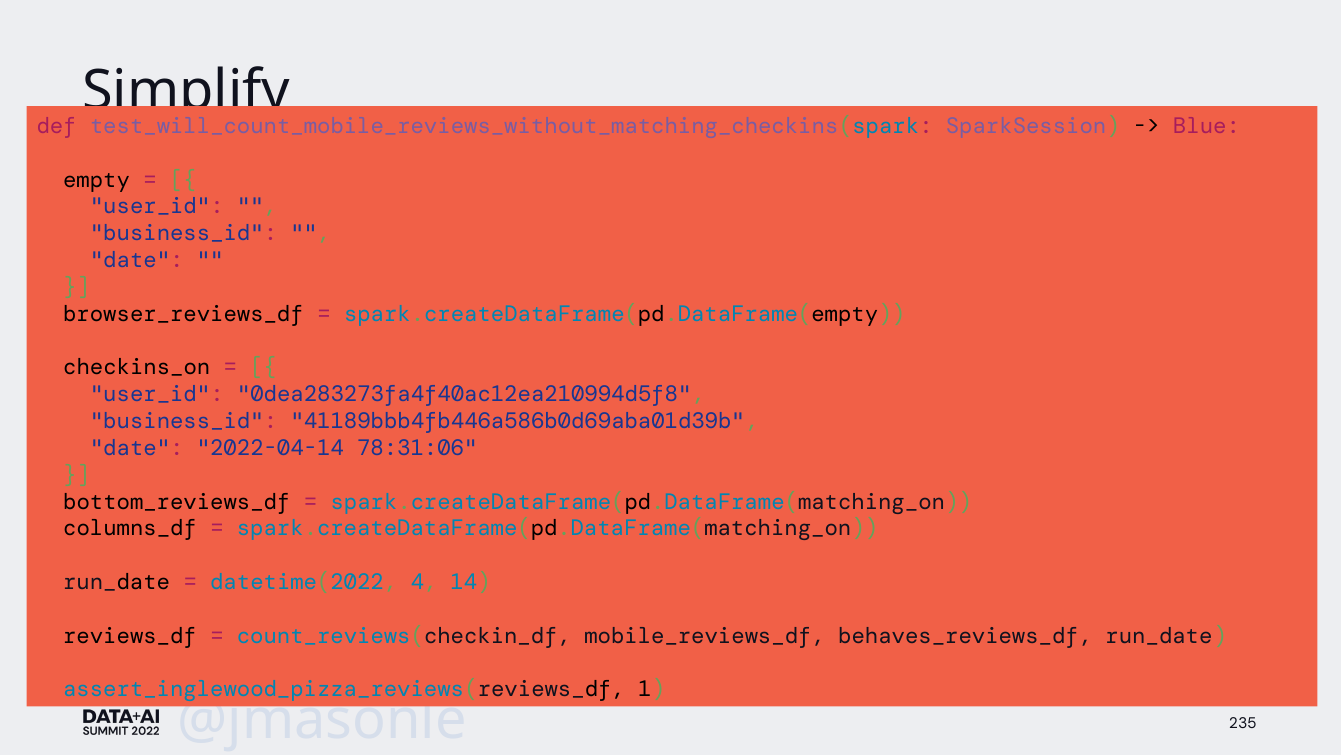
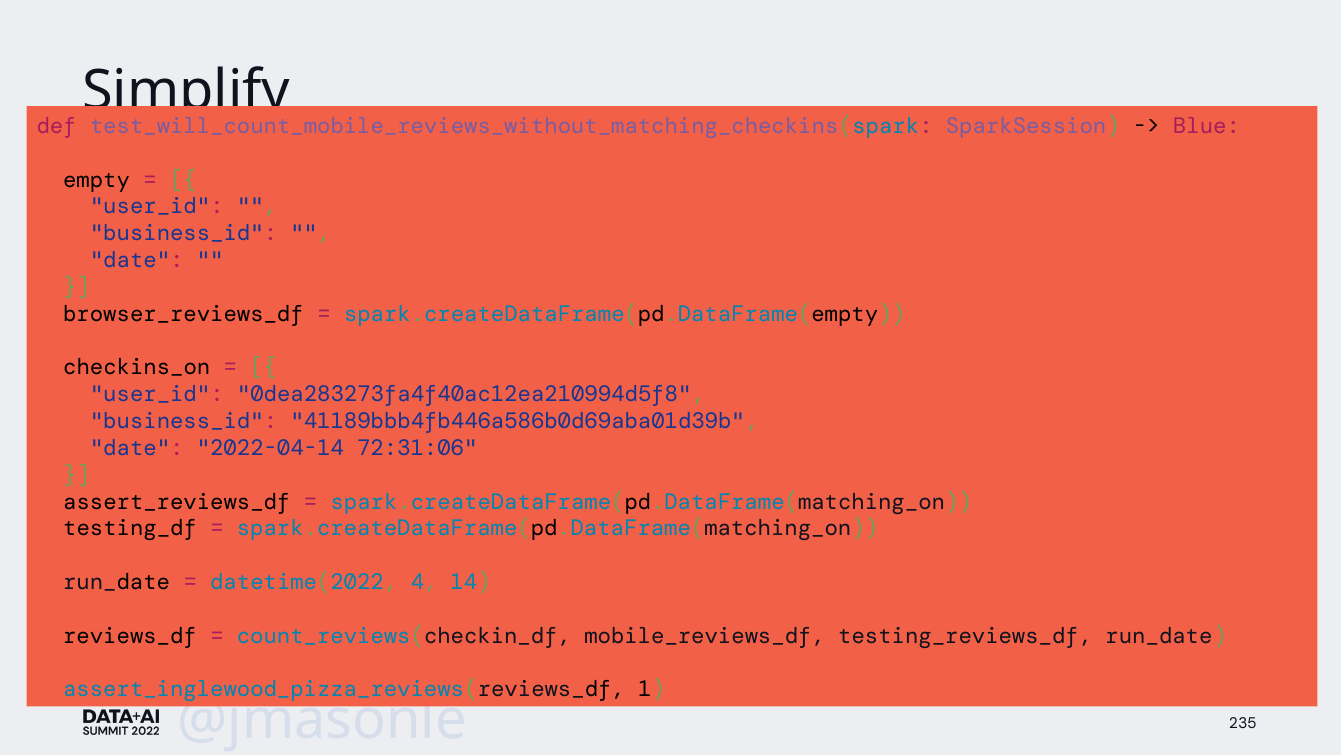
78:31:06: 78:31:06 -> 72:31:06
bottom_reviews_df: bottom_reviews_df -> assert_reviews_df
columns_df: columns_df -> testing_df
behaves_reviews_df: behaves_reviews_df -> testing_reviews_df
